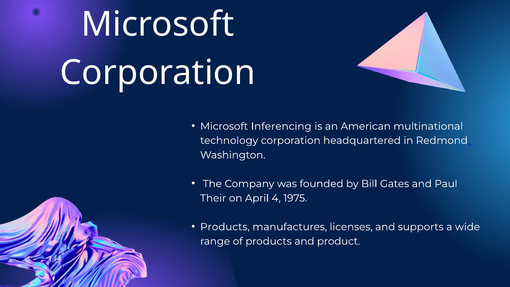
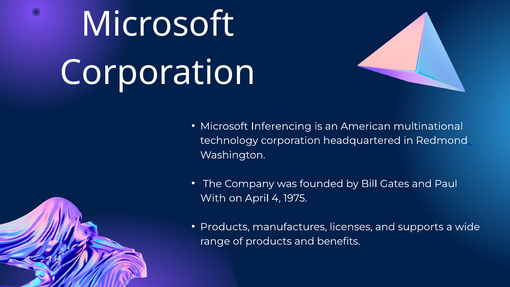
Their: Their -> With
product: product -> benefits
